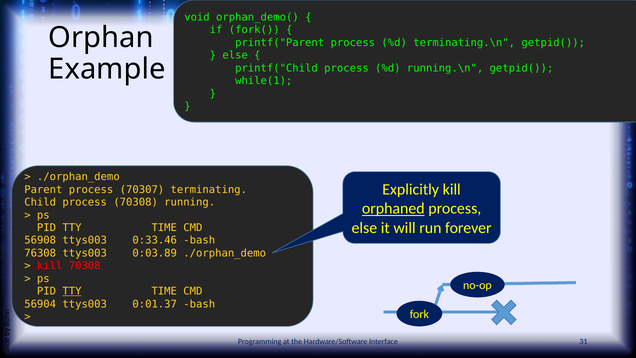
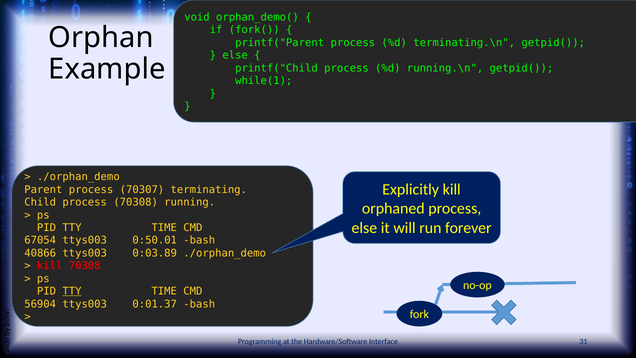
orphaned underline: present -> none
56908: 56908 -> 67054
0:33.46: 0:33.46 -> 0:50.01
76308: 76308 -> 40866
